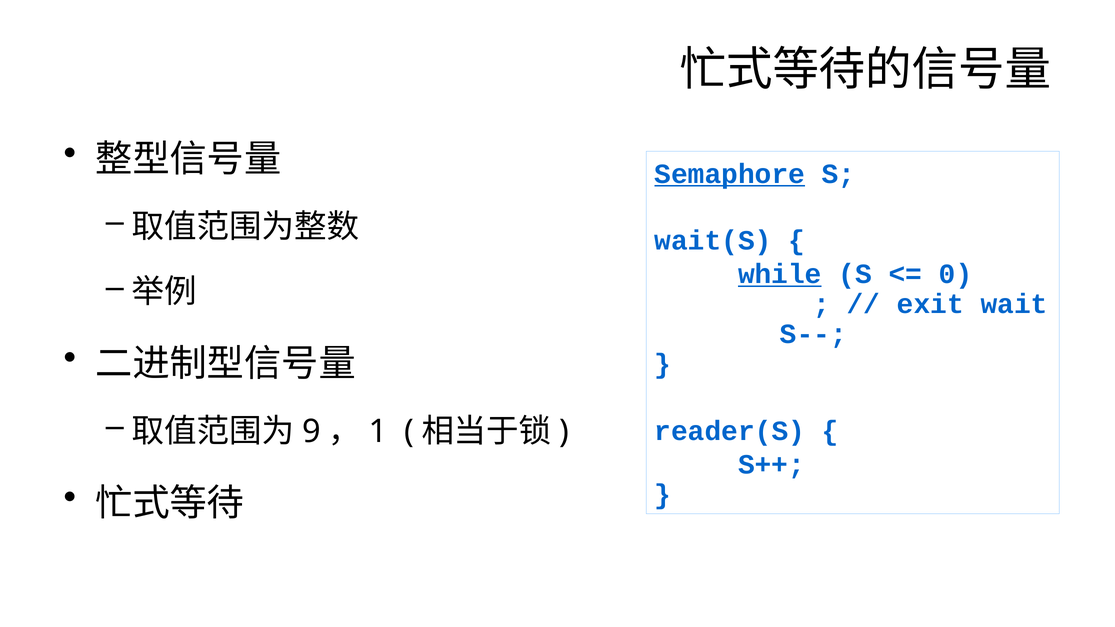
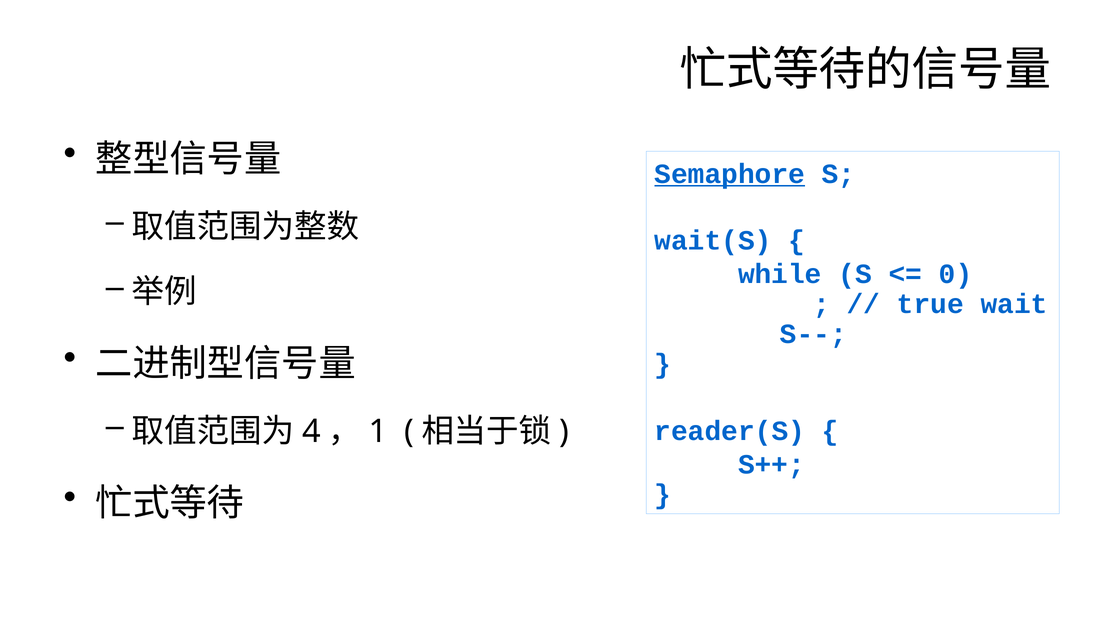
while underline: present -> none
exit: exit -> true
9: 9 -> 4
